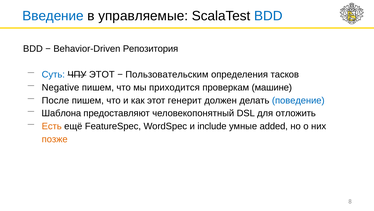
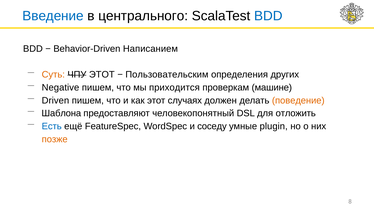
управляемые: управляемые -> центрального
Репозитория: Репозитория -> Написанием
Суть colour: blue -> orange
тасков: тасков -> других
После: После -> Driven
генерит: генерит -> случаях
поведение colour: blue -> orange
Есть colour: orange -> blue
include: include -> соседу
added: added -> plugin
